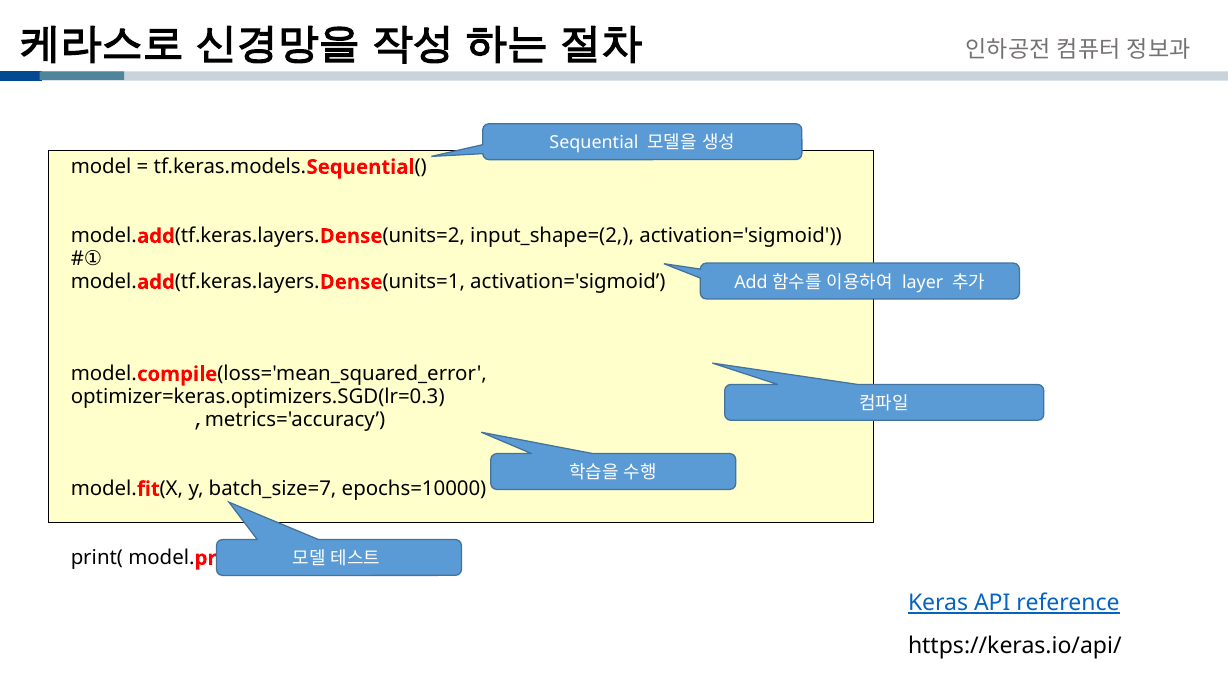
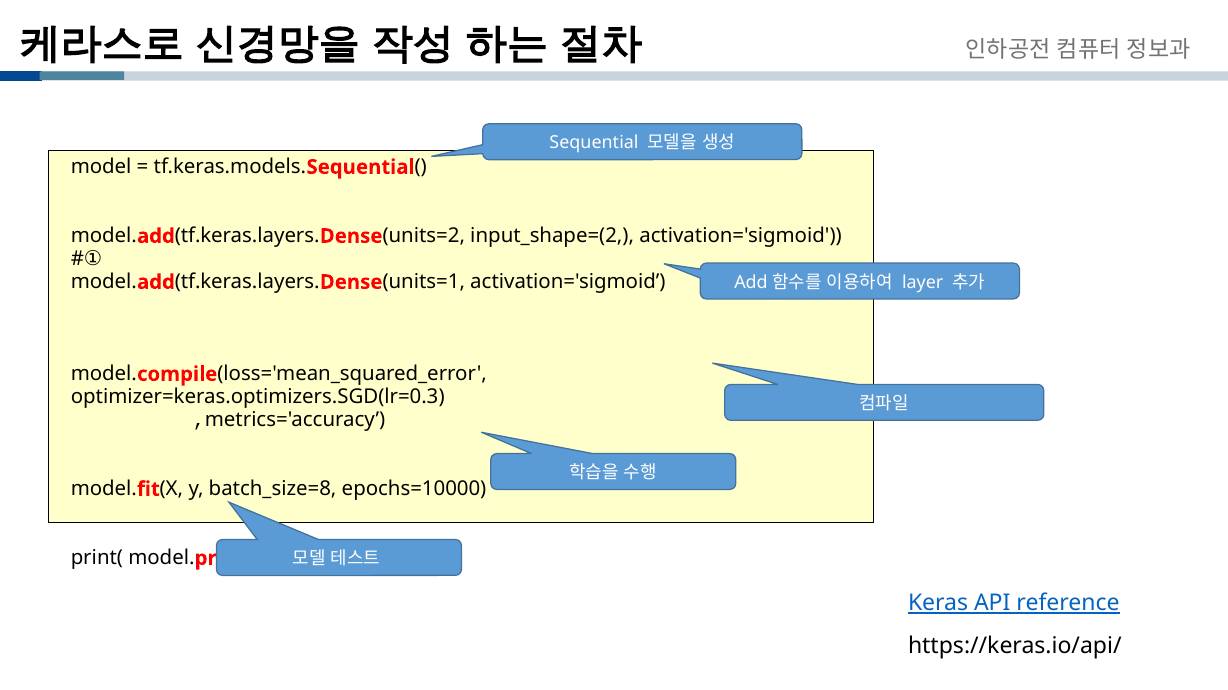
batch_size=7: batch_size=7 -> batch_size=8
